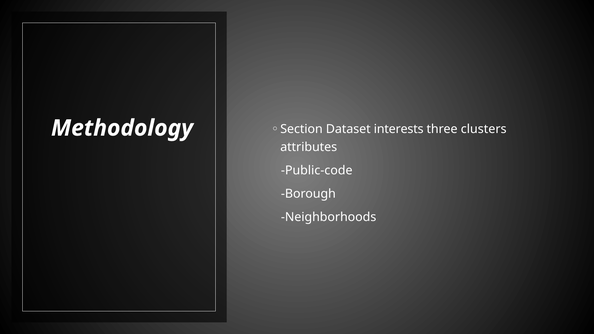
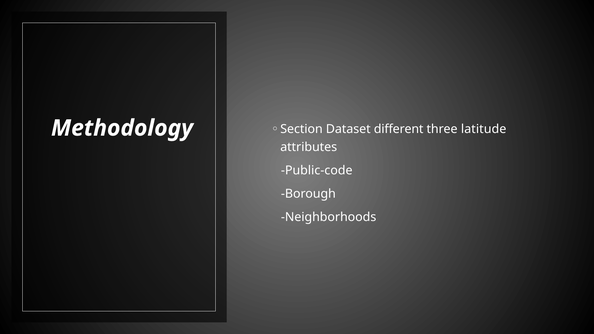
interests: interests -> different
clusters: clusters -> latitude
